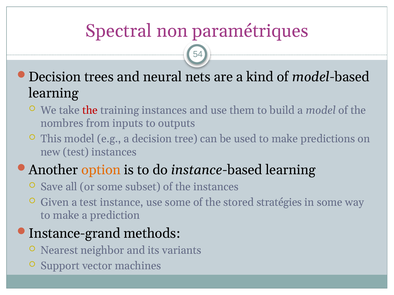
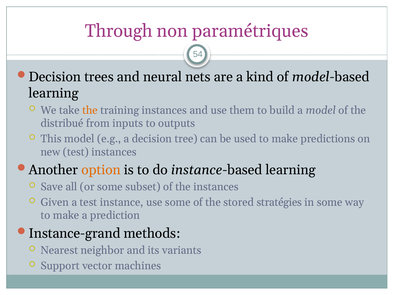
Spectral: Spectral -> Through
the at (90, 110) colour: red -> orange
nombres: nombres -> distribué
